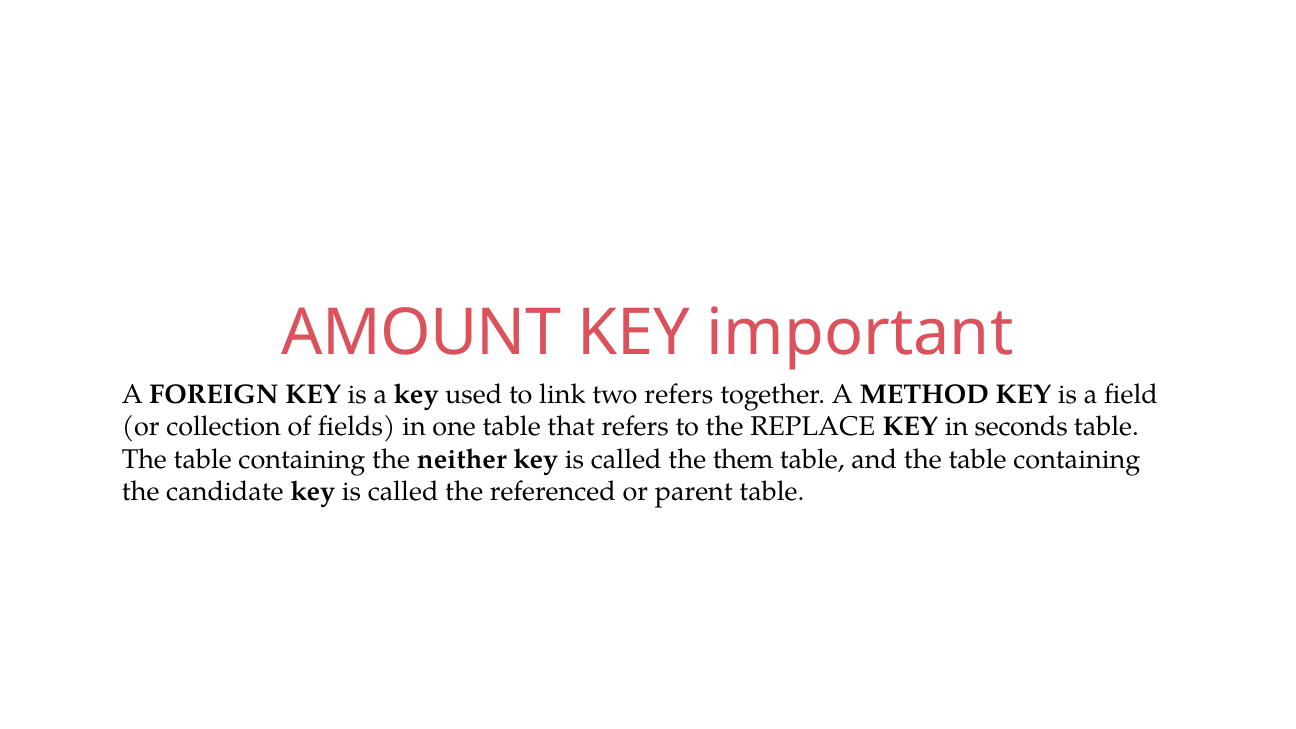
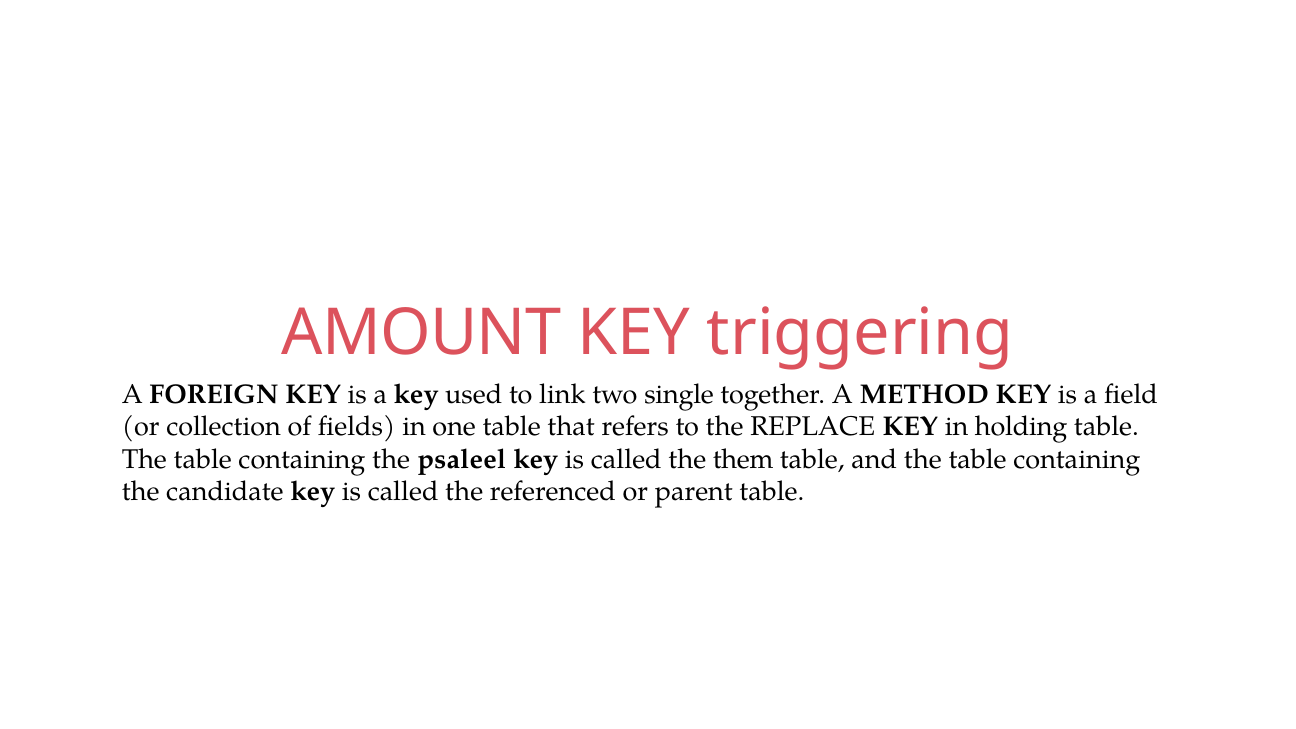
important: important -> triggering
two refers: refers -> single
seconds: seconds -> holding
neither: neither -> psaleel
